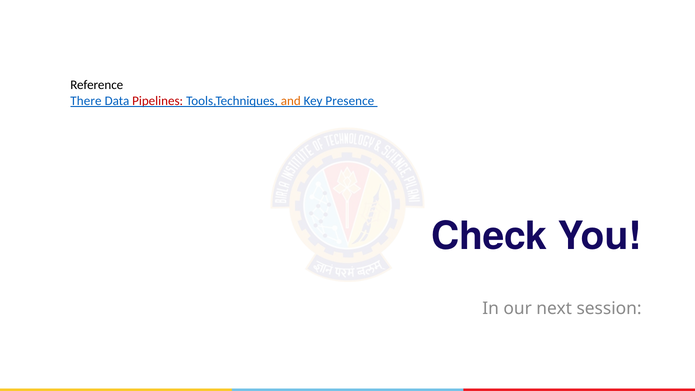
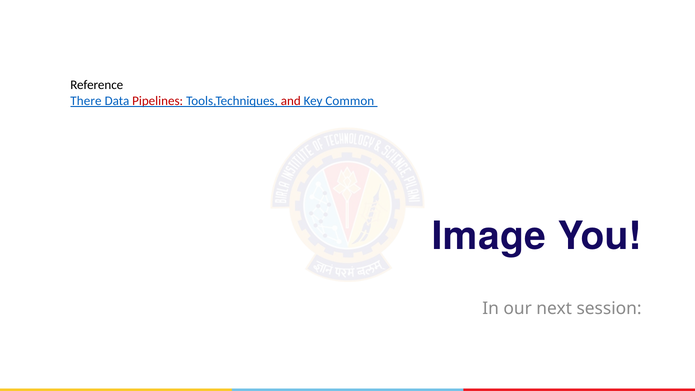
and colour: orange -> red
Presence: Presence -> Common
Check: Check -> Image
